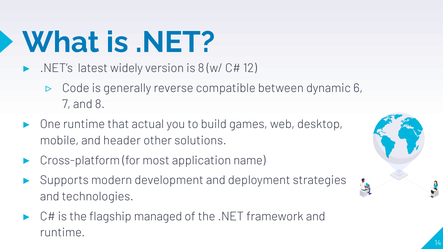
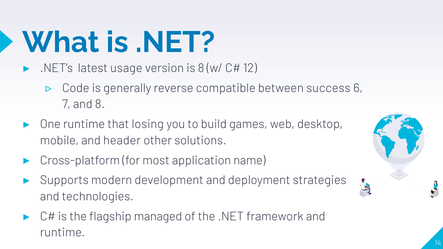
widely: widely -> usage
dynamic: dynamic -> success
actual: actual -> losing
